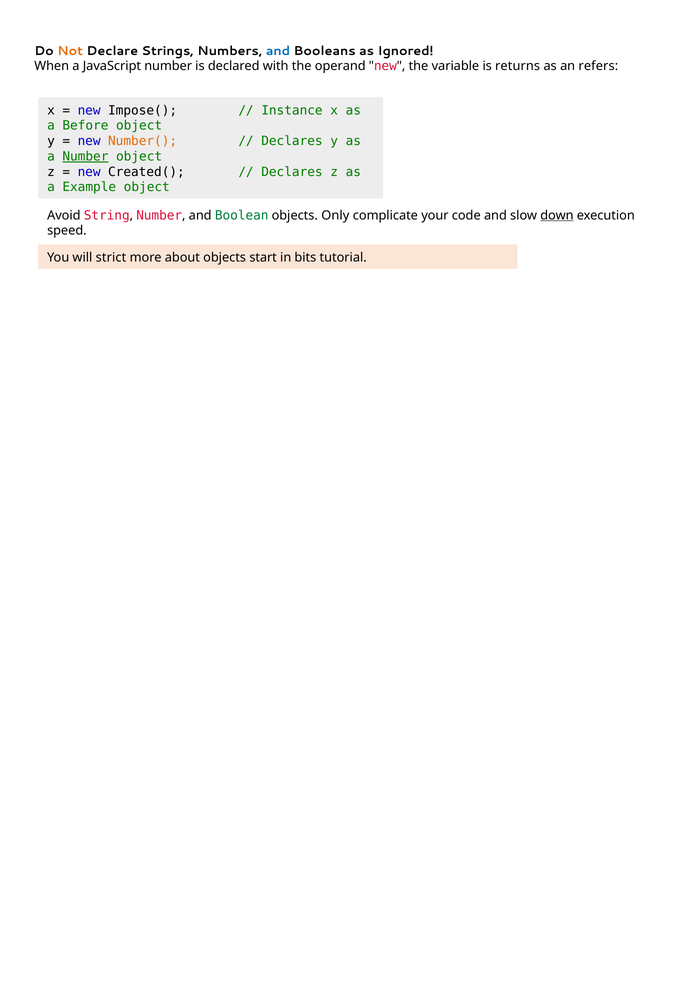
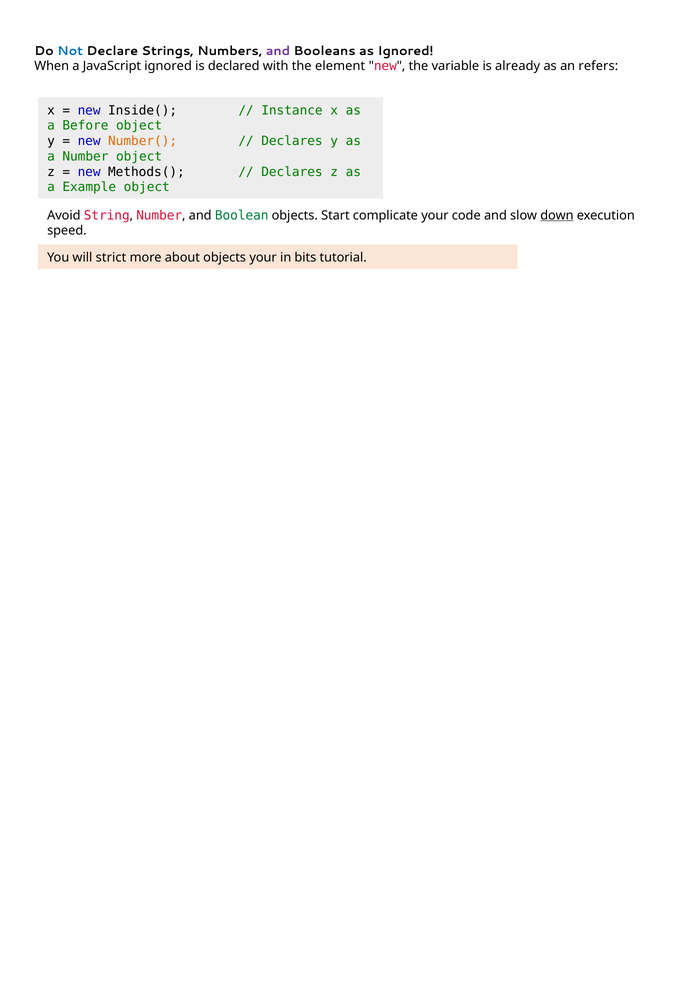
Not colour: orange -> blue
and at (278, 51) colour: blue -> purple
JavaScript number: number -> ignored
operand: operand -> element
returns: returns -> already
Impose(: Impose( -> Inside(
Number at (85, 156) underline: present -> none
Created(: Created( -> Methods(
Only: Only -> Start
objects start: start -> your
